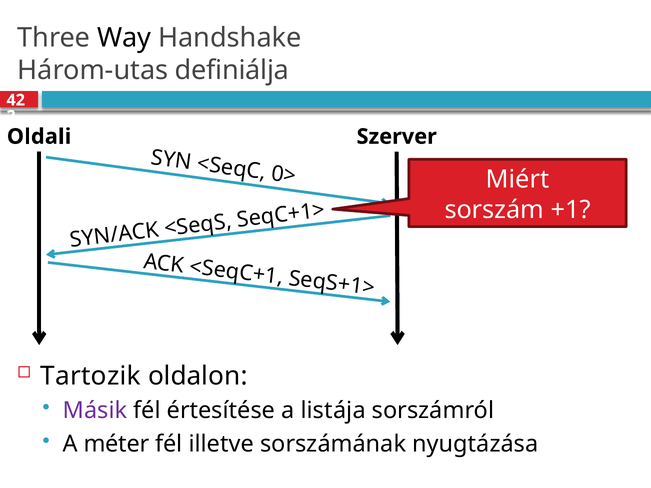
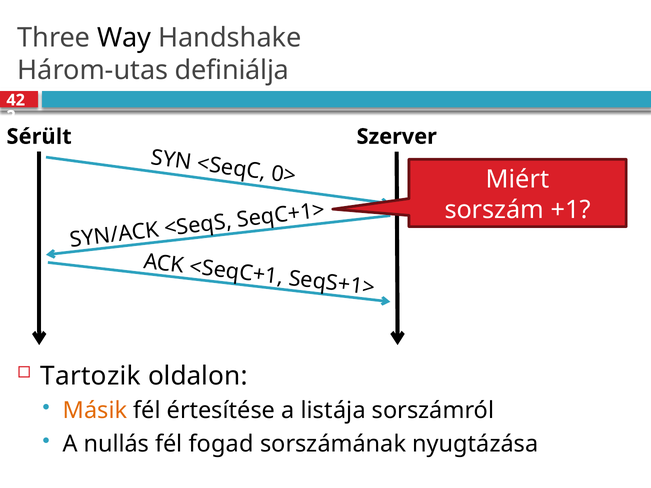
Oldali: Oldali -> Sérült
Másik colour: purple -> orange
méter: méter -> nullás
illetve: illetve -> fogad
